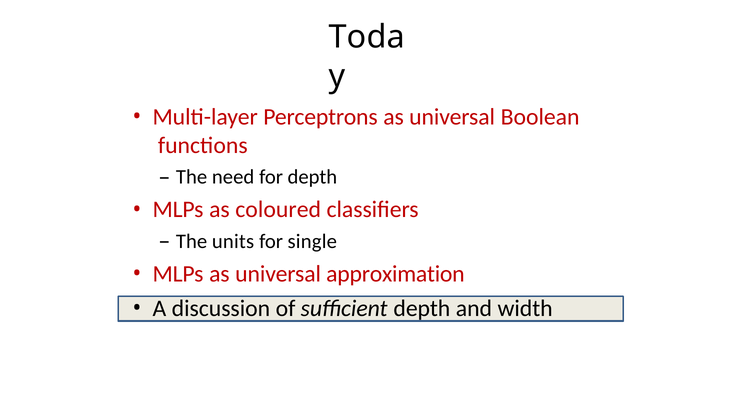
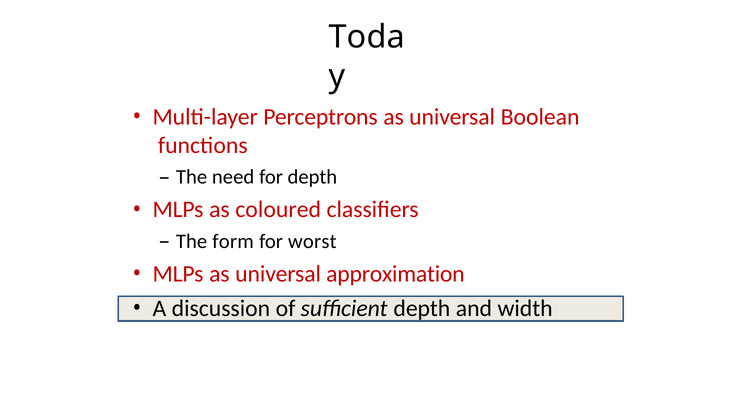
units: units -> form
single: single -> worst
